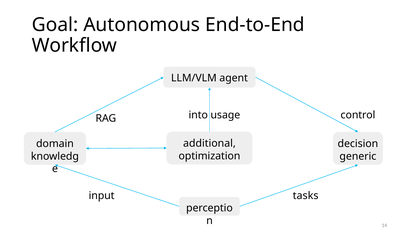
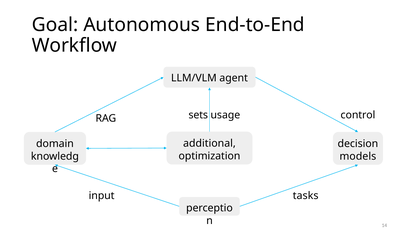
into: into -> sets
generic: generic -> models
